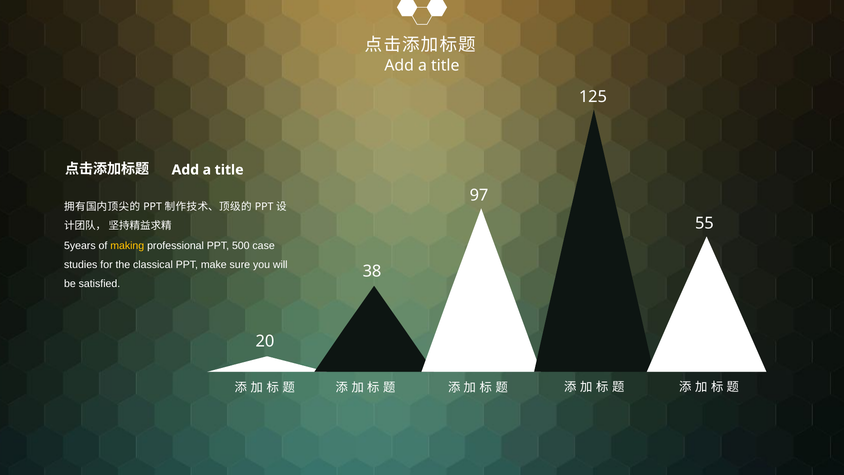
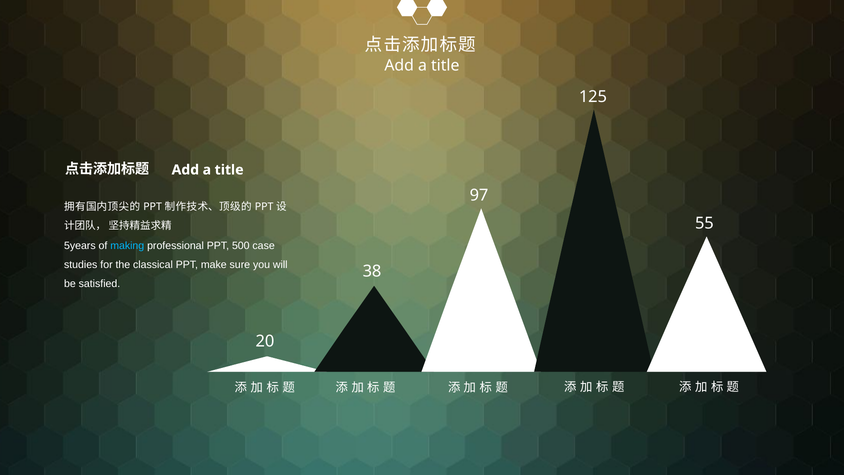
making colour: yellow -> light blue
